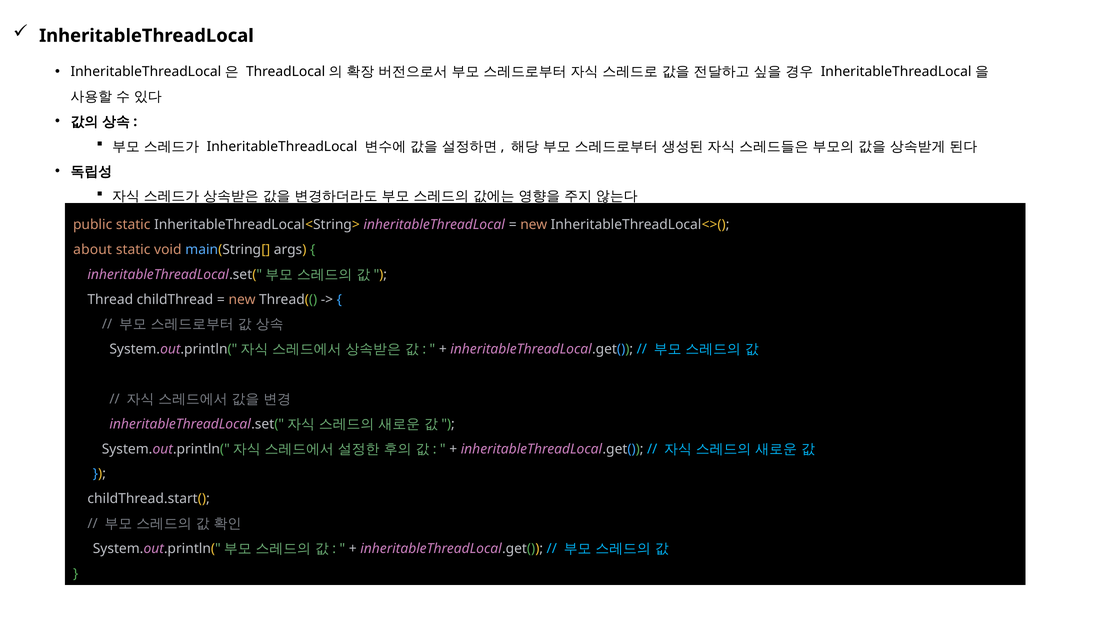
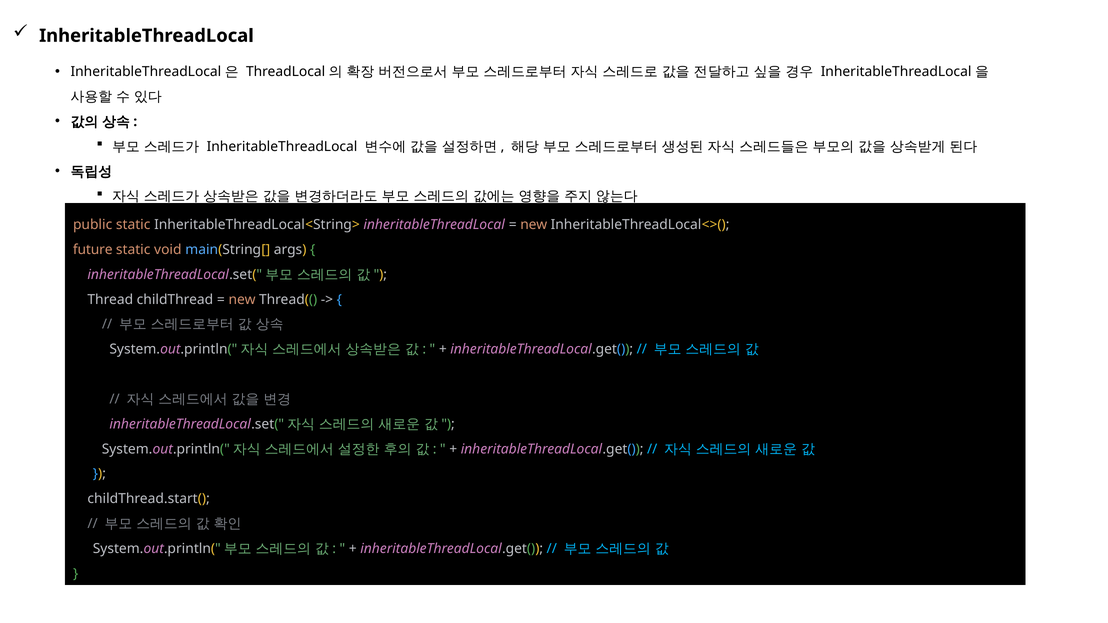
about: about -> future
